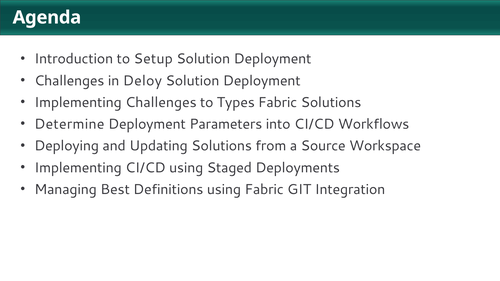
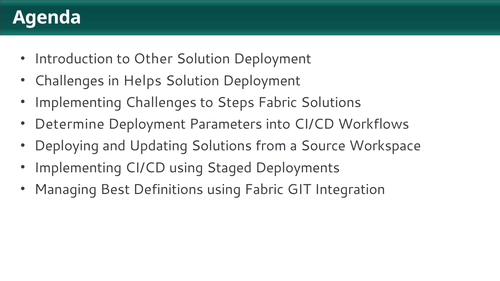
Setup: Setup -> Other
Deloy: Deloy -> Helps
Types: Types -> Steps
